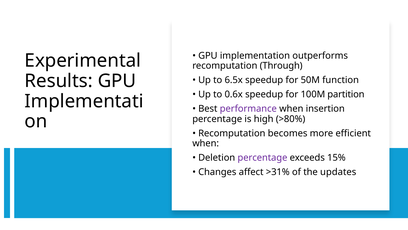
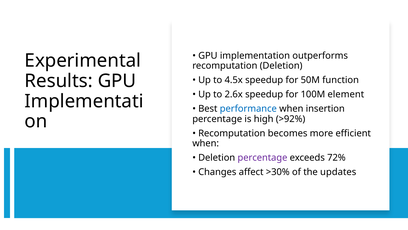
recomputation Through: Through -> Deletion
6.5x: 6.5x -> 4.5x
0.6x: 0.6x -> 2.6x
partition: partition -> element
performance colour: purple -> blue
>80%: >80% -> >92%
15%: 15% -> 72%
>31%: >31% -> >30%
